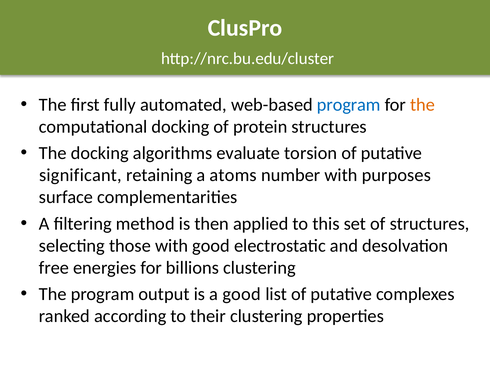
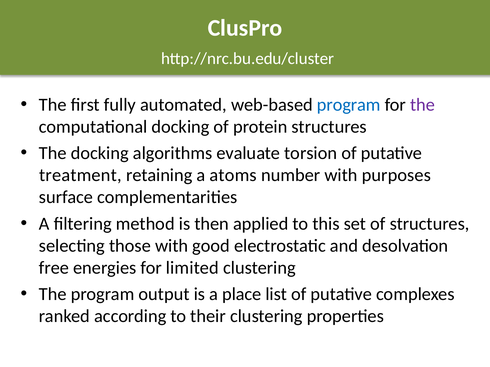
the at (423, 105) colour: orange -> purple
significant: significant -> treatment
billions: billions -> limited
a good: good -> place
